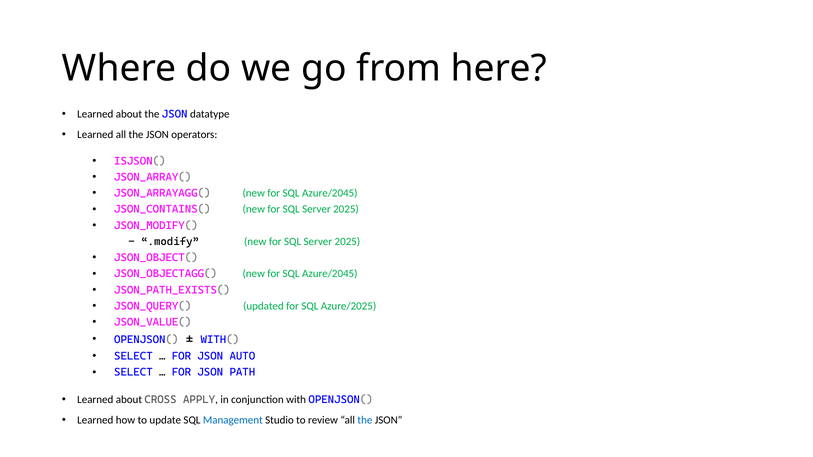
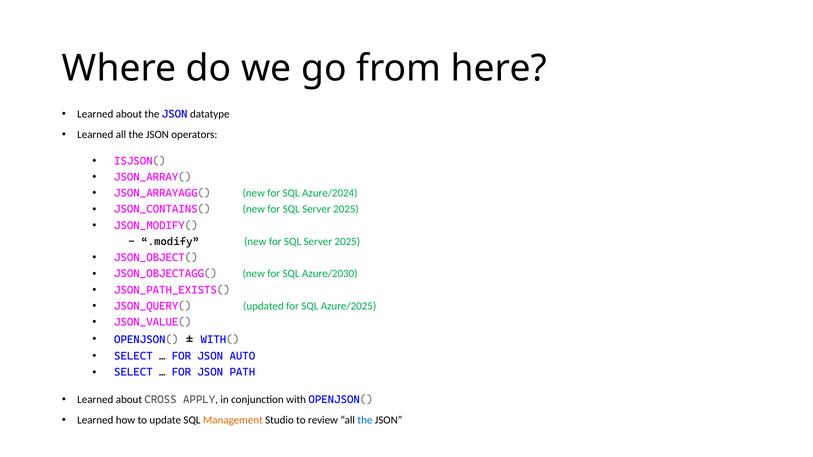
Azure/2045 at (330, 193): Azure/2045 -> Azure/2024
Azure/2045 at (330, 274): Azure/2045 -> Azure/2030
Management colour: blue -> orange
